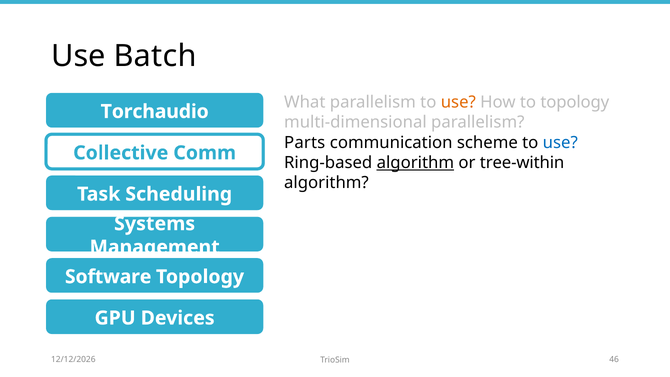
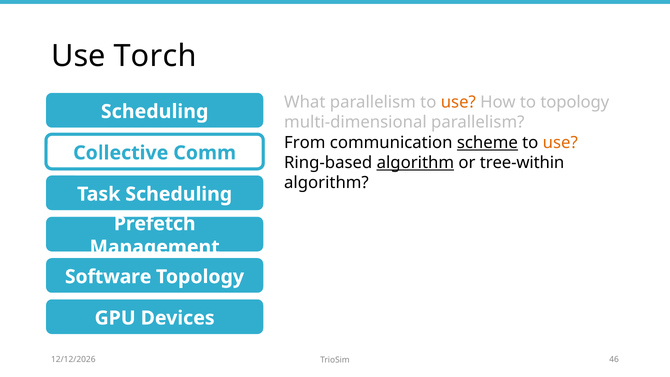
Batch: Batch -> Torch
Torchaudio at (155, 112): Torchaudio -> Scheduling
Parts: Parts -> From
scheme underline: none -> present
use at (560, 143) colour: blue -> orange
Systems: Systems -> Prefetch
